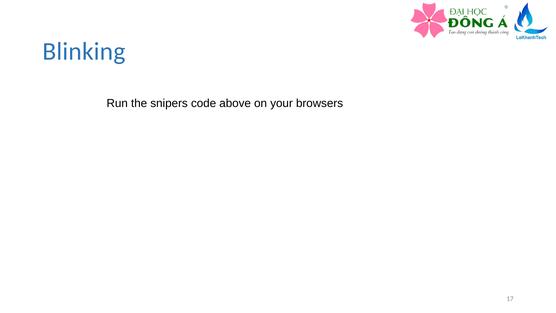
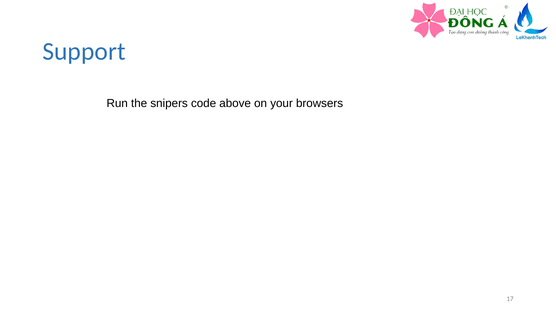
Blinking: Blinking -> Support
